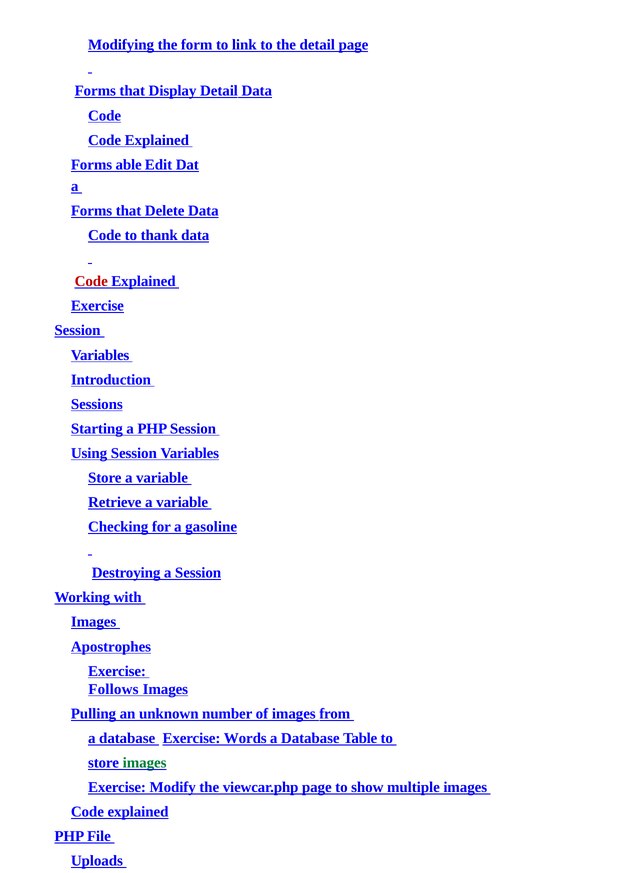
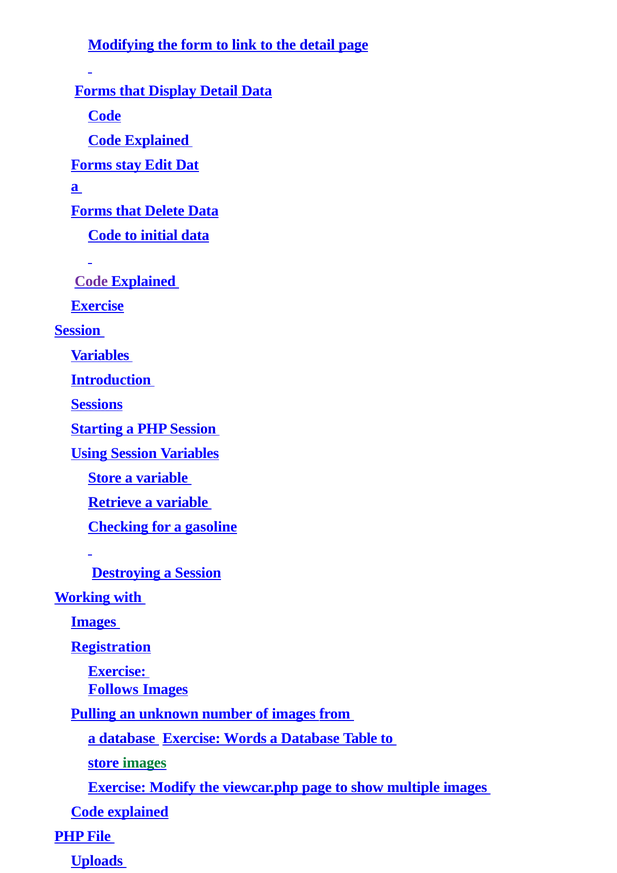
able: able -> stay
thank: thank -> initial
Code at (91, 281) colour: red -> purple
Apostrophes: Apostrophes -> Registration
